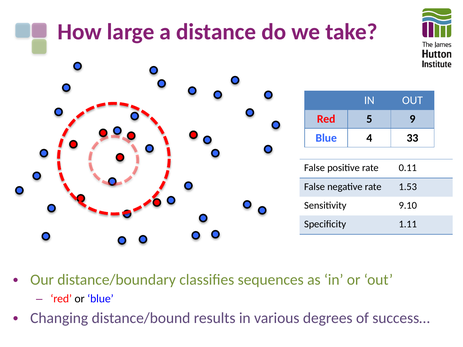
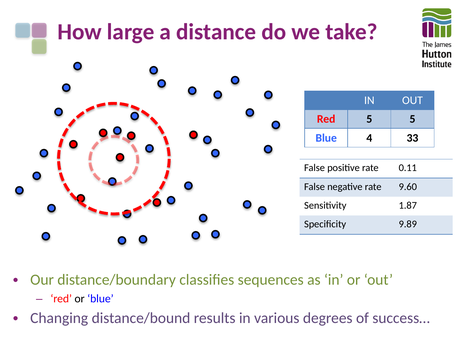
5 9: 9 -> 5
1.53: 1.53 -> 9.60
9.10: 9.10 -> 1.87
1.11: 1.11 -> 9.89
